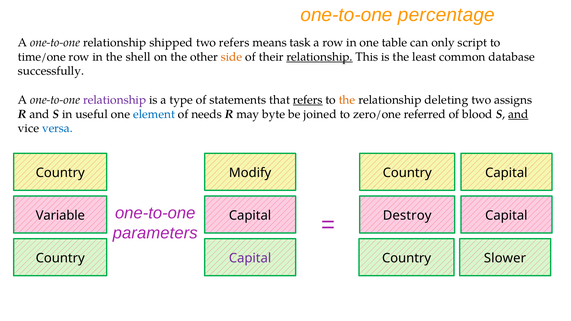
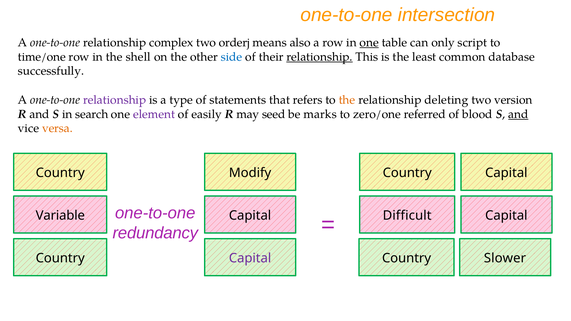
percentage: percentage -> intersection
shipped: shipped -> complex
two refers: refers -> orderj
task: task -> also
one at (369, 43) underline: none -> present
side colour: orange -> blue
refers at (308, 100) underline: present -> none
assigns: assigns -> version
useful: useful -> search
element colour: blue -> purple
needs: needs -> easily
byte: byte -> seed
joined: joined -> marks
versa colour: blue -> orange
Destroy: Destroy -> Difficult
parameters: parameters -> redundancy
